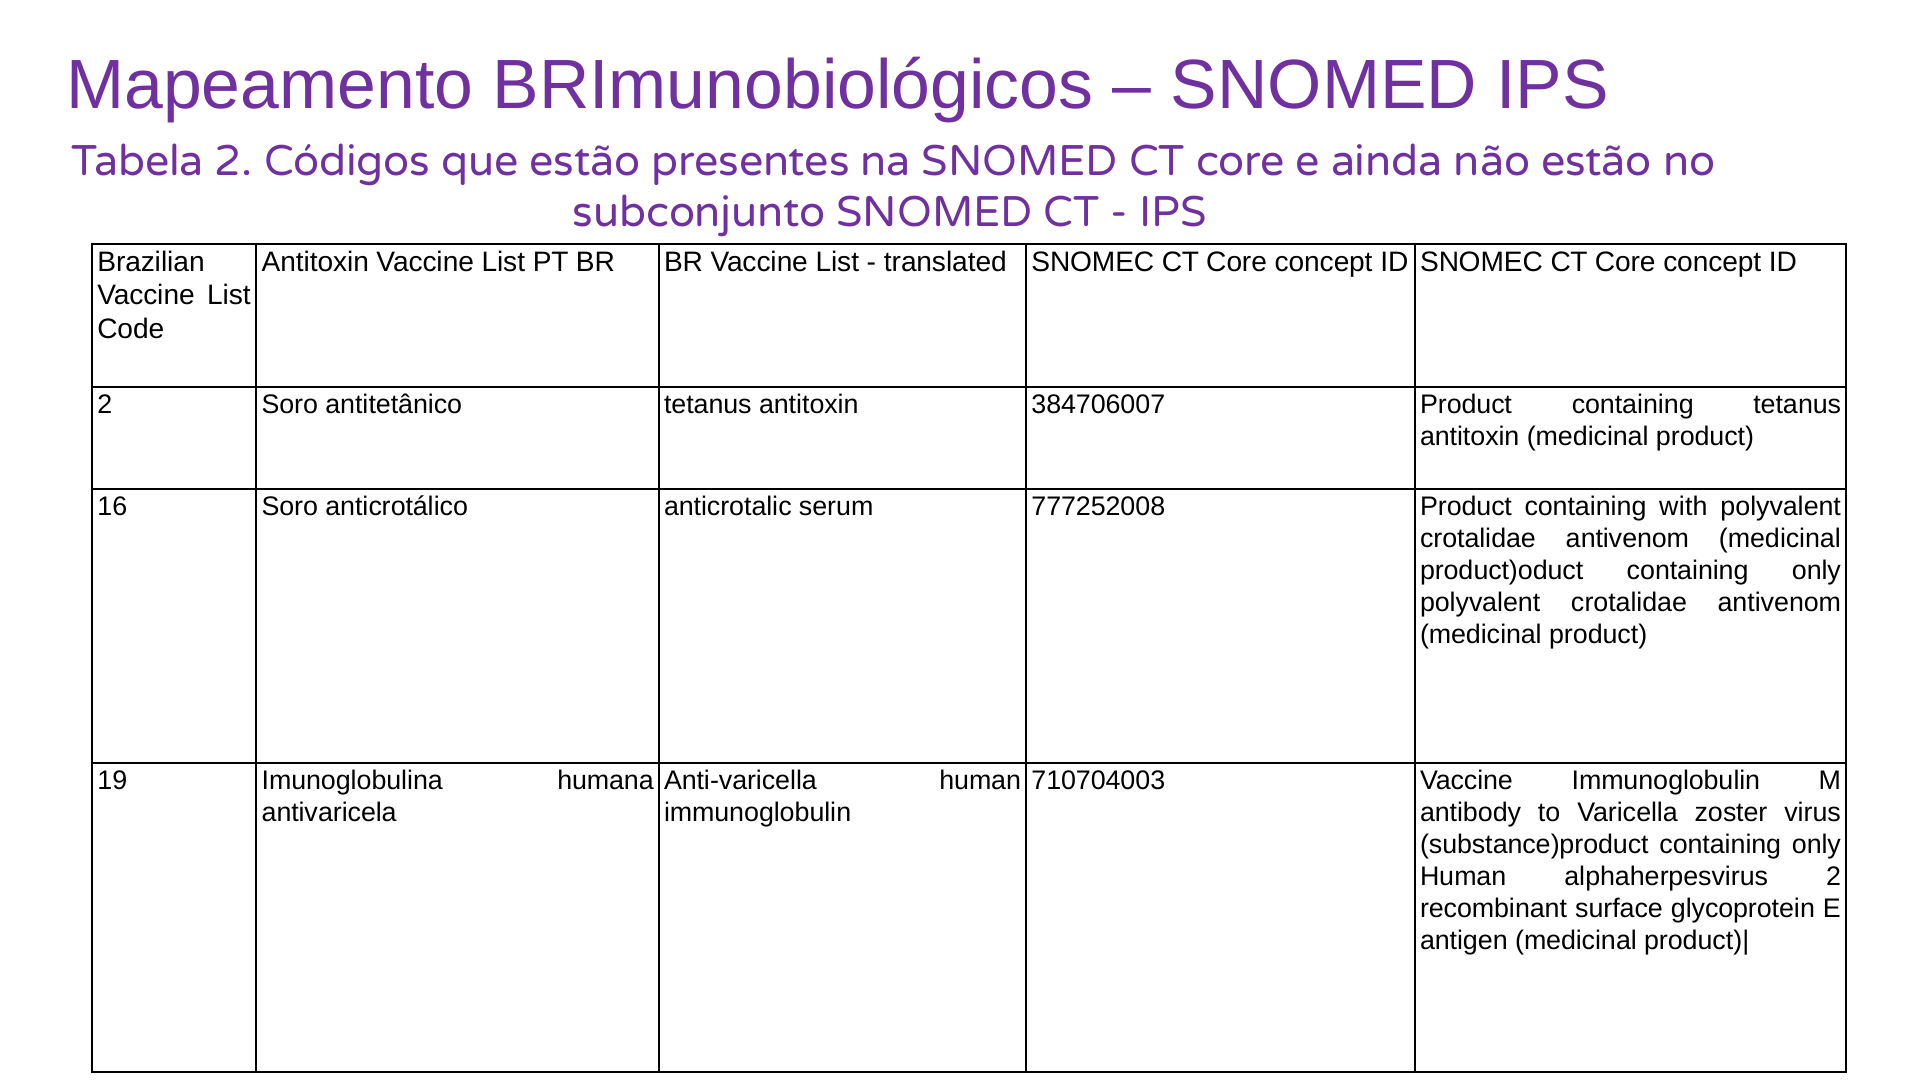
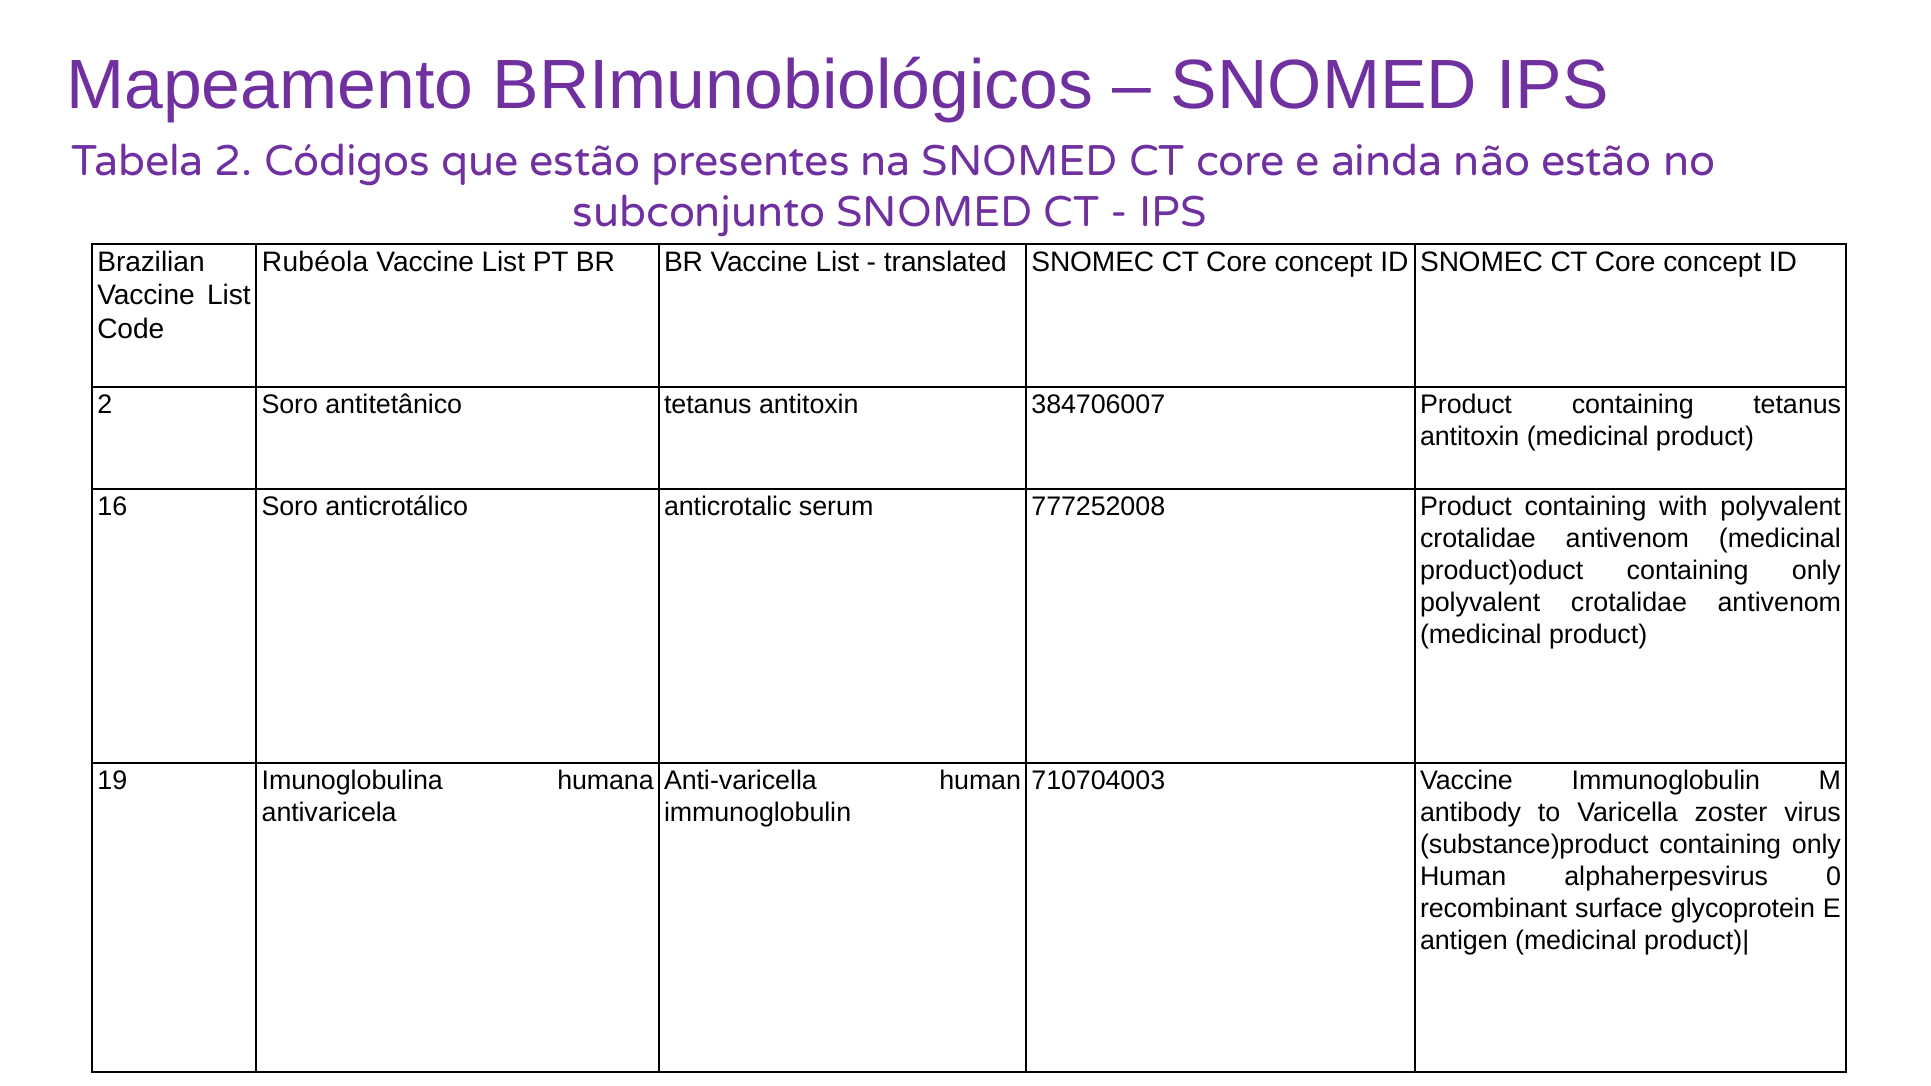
Antitoxin at (315, 262): Antitoxin -> Rubéola
alphaherpesvirus 2: 2 -> 0
